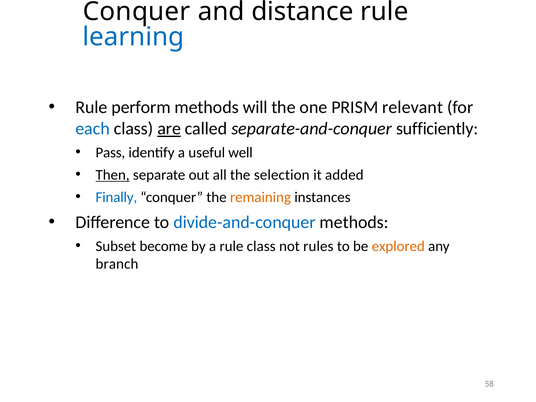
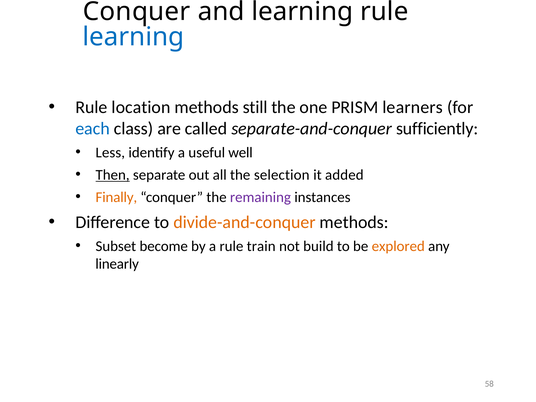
and distance: distance -> learning
perform: perform -> location
will: will -> still
relevant: relevant -> learners
are underline: present -> none
Pass: Pass -> Less
Finally colour: blue -> orange
remaining colour: orange -> purple
divide-and-conquer colour: blue -> orange
rule class: class -> train
rules: rules -> build
branch: branch -> linearly
